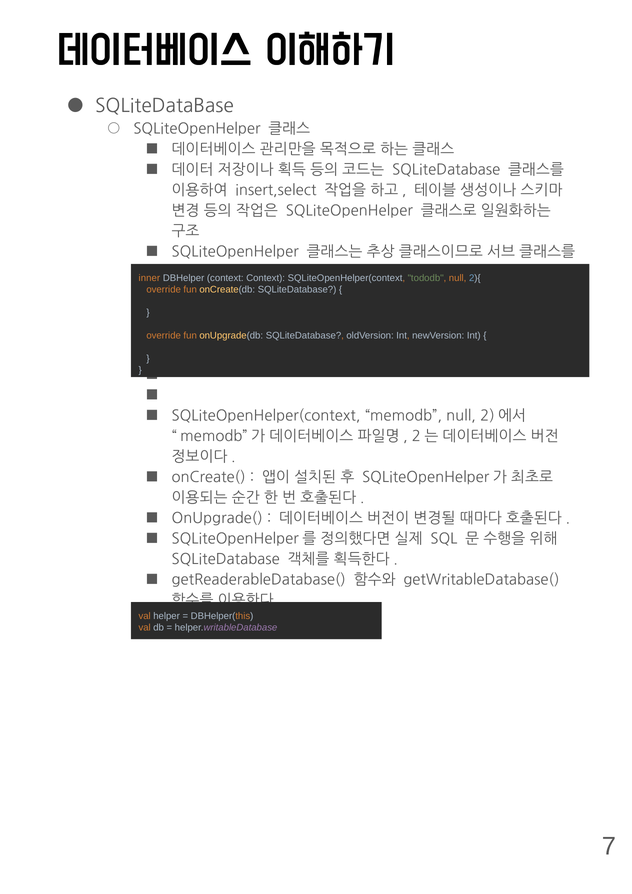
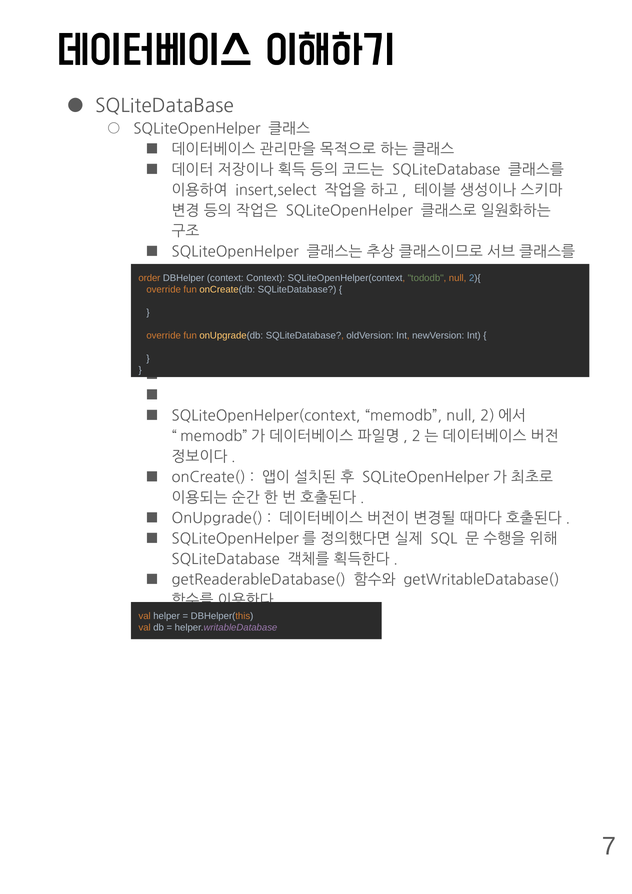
inner: inner -> order
